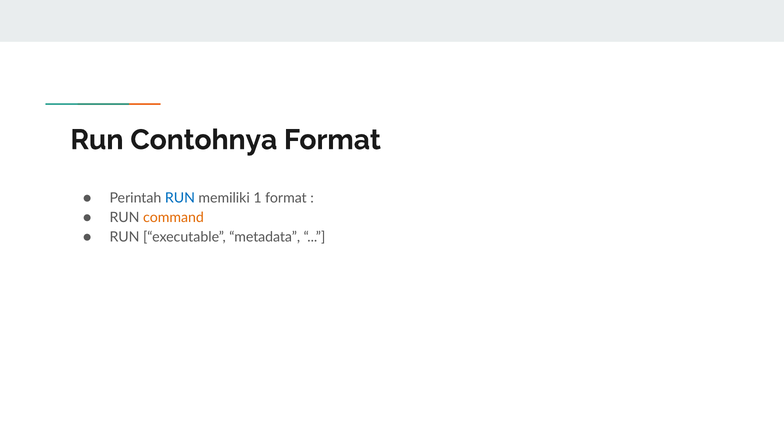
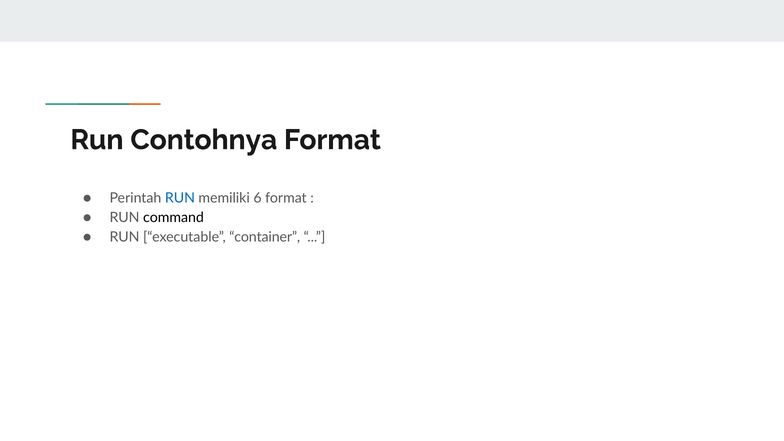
1: 1 -> 6
command colour: orange -> black
metadata: metadata -> container
